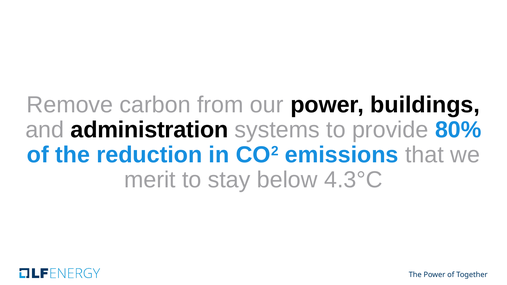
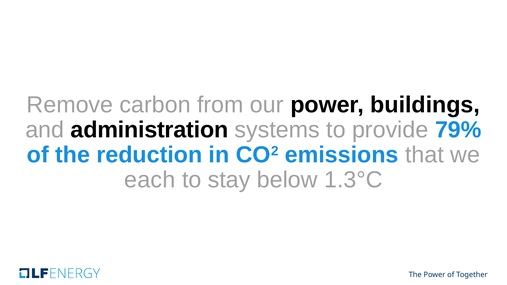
80%: 80% -> 79%
merit: merit -> each
4.3°C: 4.3°C -> 1.3°C
